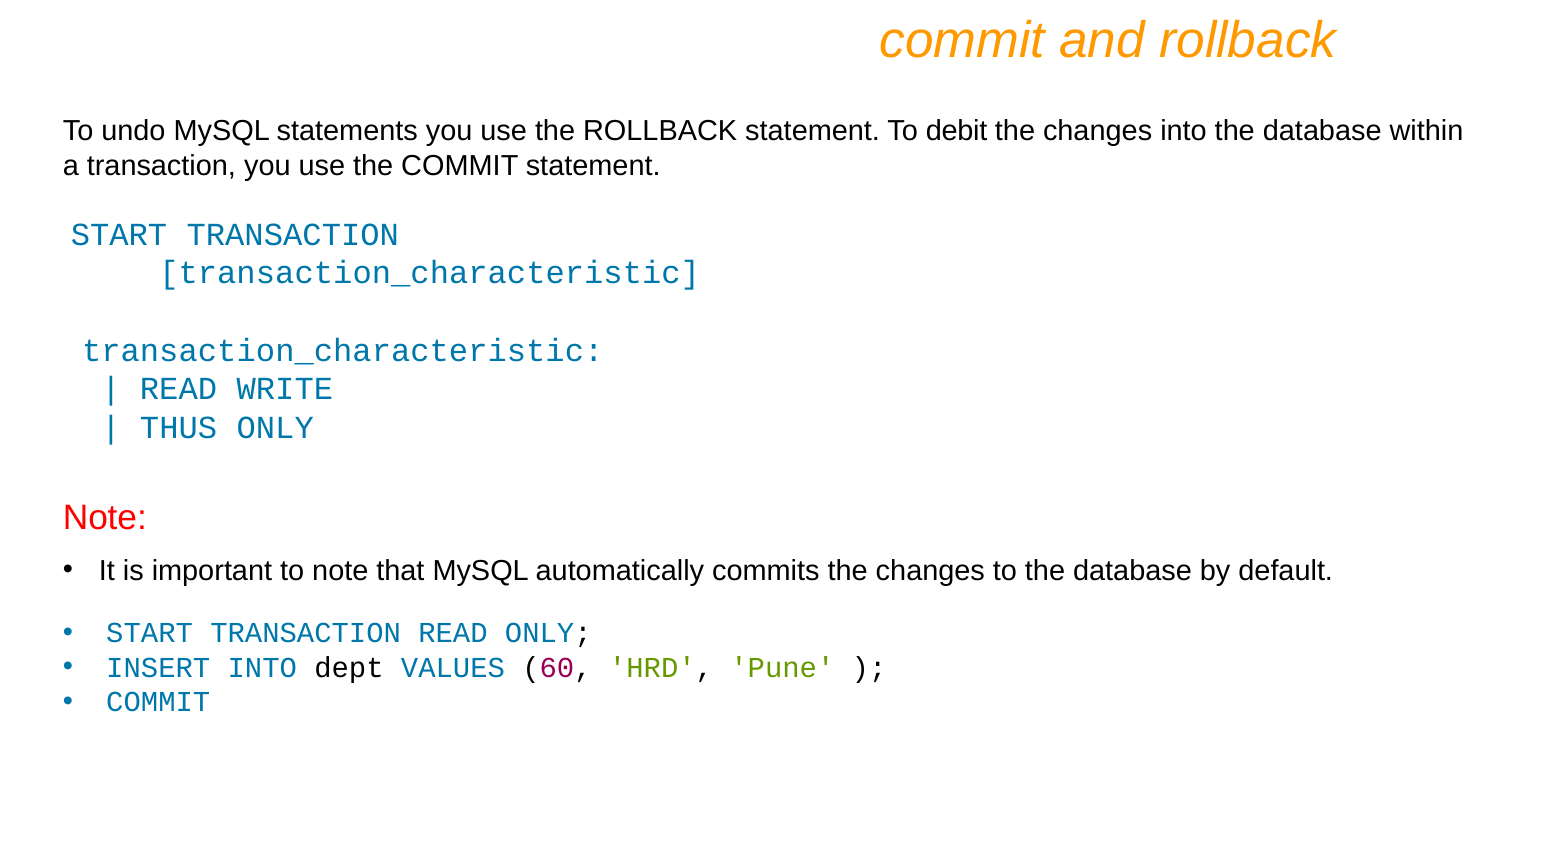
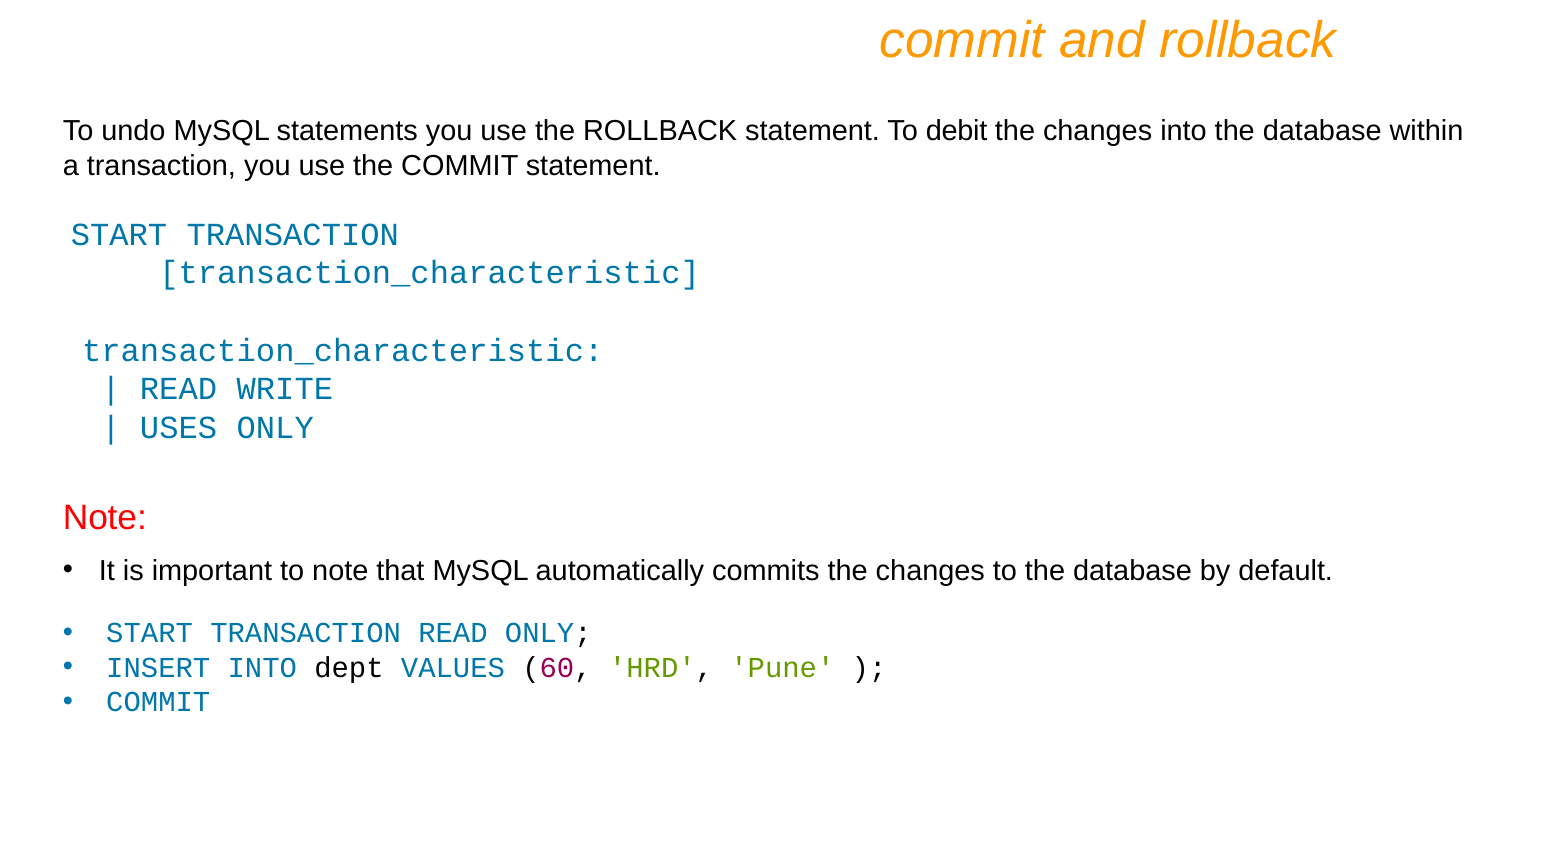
THUS: THUS -> USES
